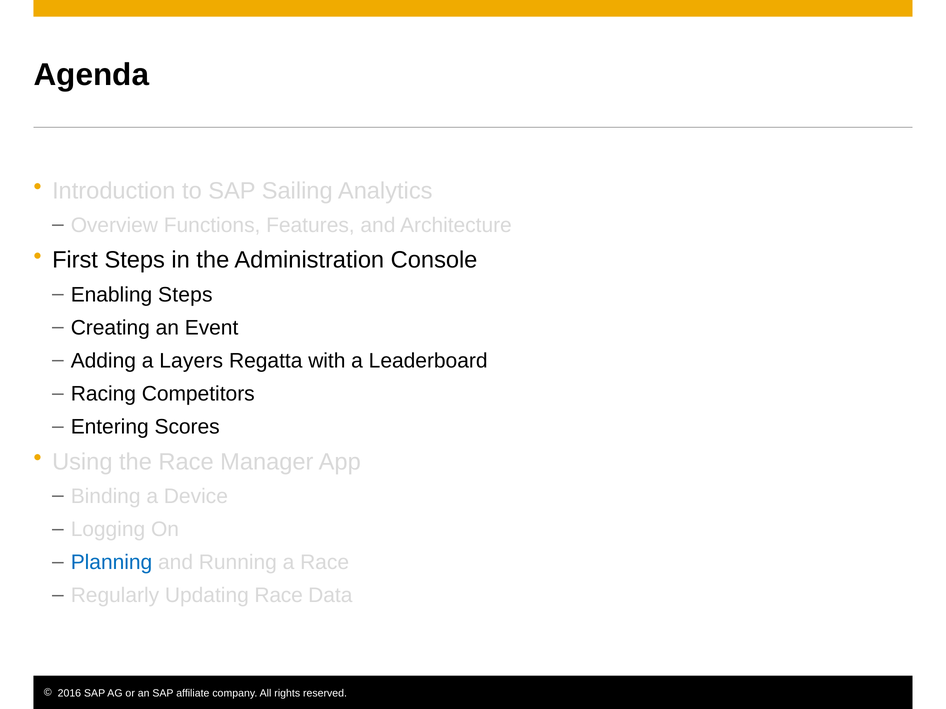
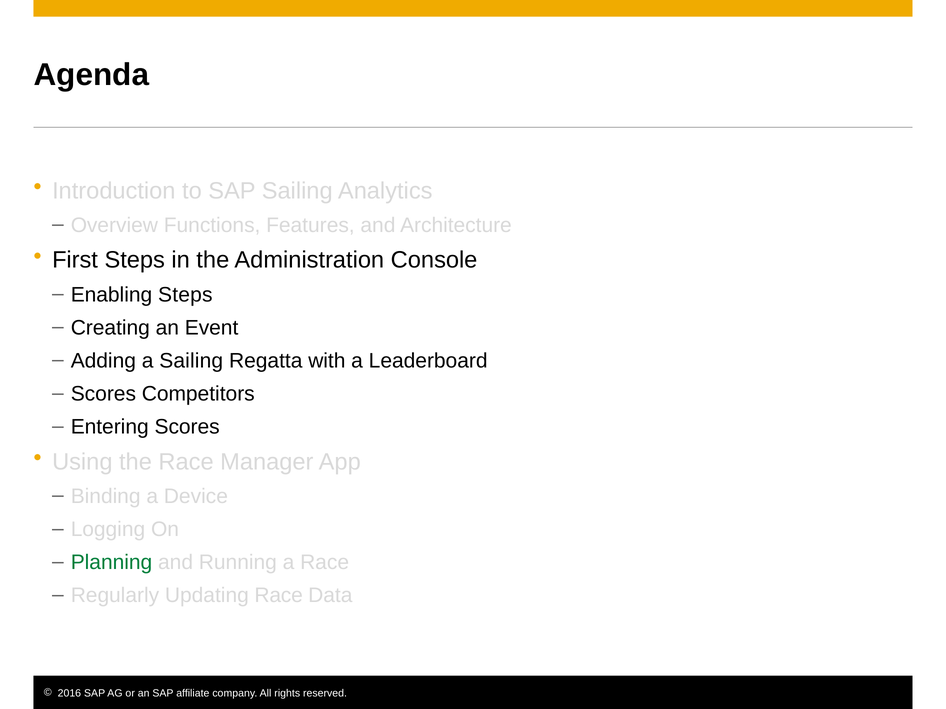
a Layers: Layers -> Sailing
Racing at (103, 394): Racing -> Scores
Planning colour: blue -> green
